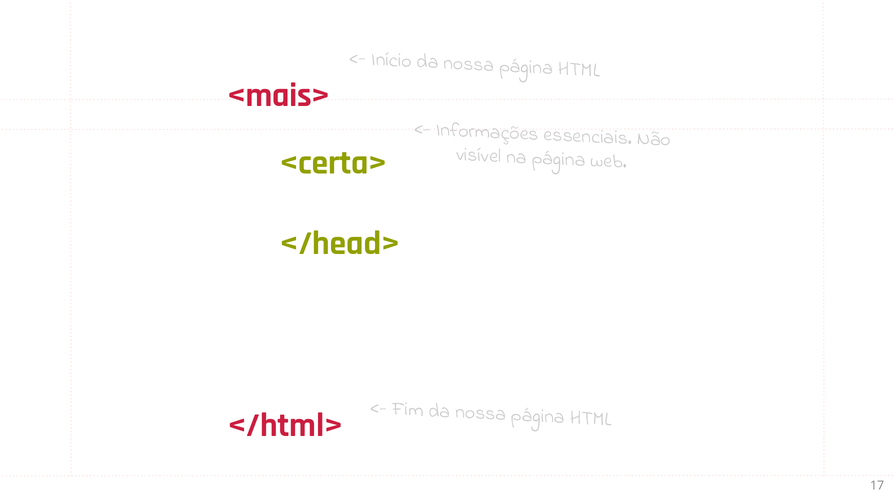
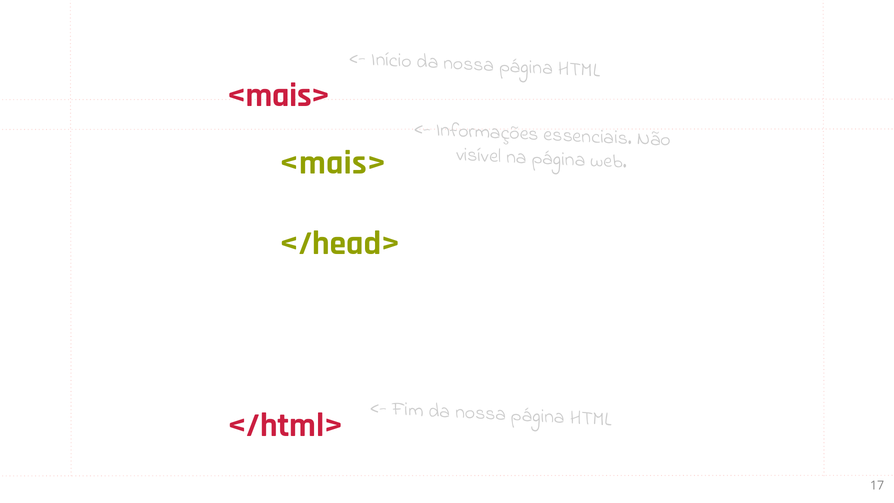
<certa> at (334, 163): <certa> -> <mais>
